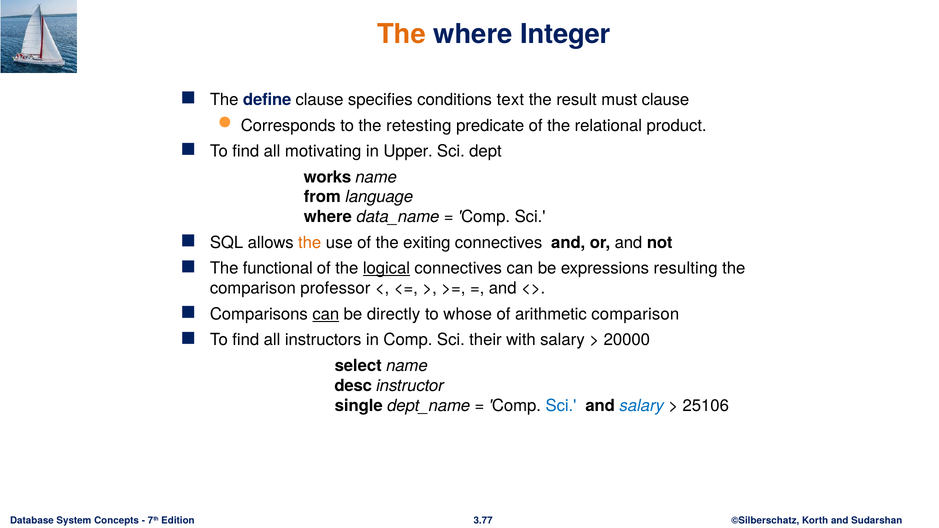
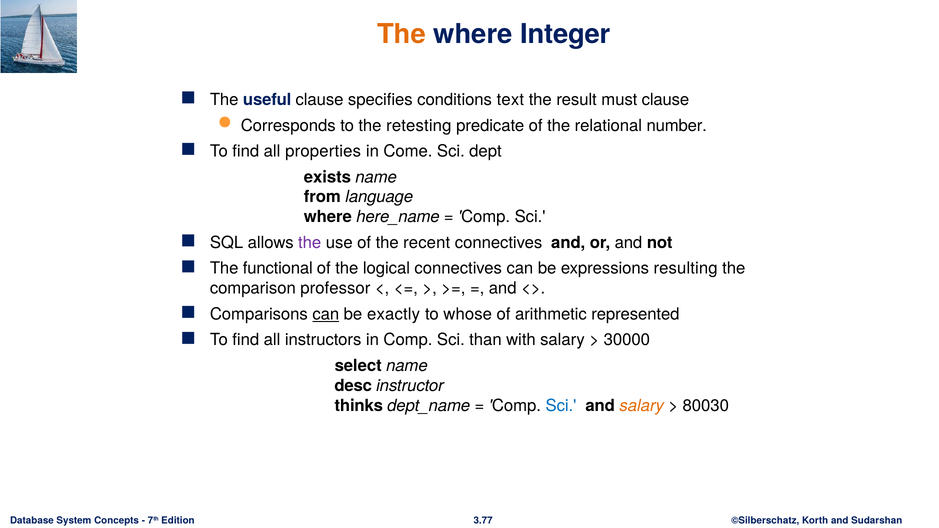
define: define -> useful
product: product -> number
motivating: motivating -> properties
Upper: Upper -> Come
works: works -> exists
data_name: data_name -> here_name
the at (310, 243) colour: orange -> purple
exiting: exiting -> recent
logical underline: present -> none
directly: directly -> exactly
arithmetic comparison: comparison -> represented
their: their -> than
20000: 20000 -> 30000
single: single -> thinks
salary at (642, 406) colour: blue -> orange
25106: 25106 -> 80030
